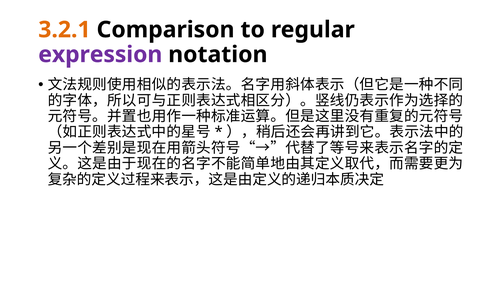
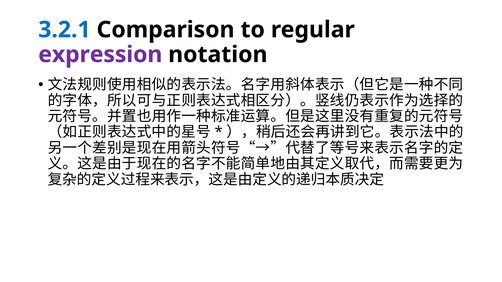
3.2.1 colour: orange -> blue
